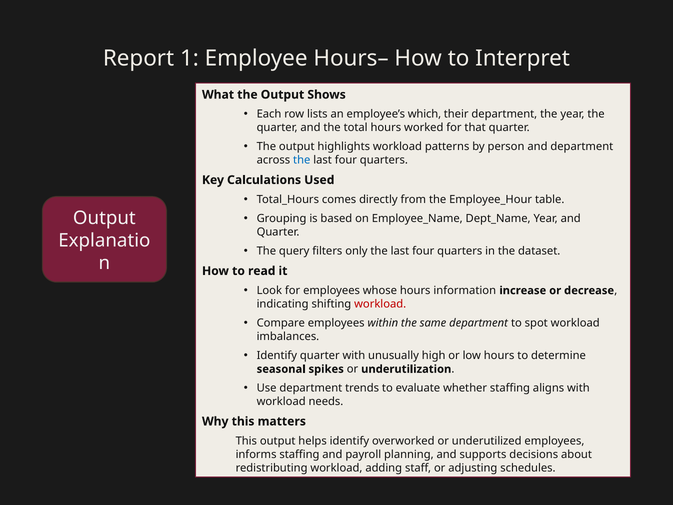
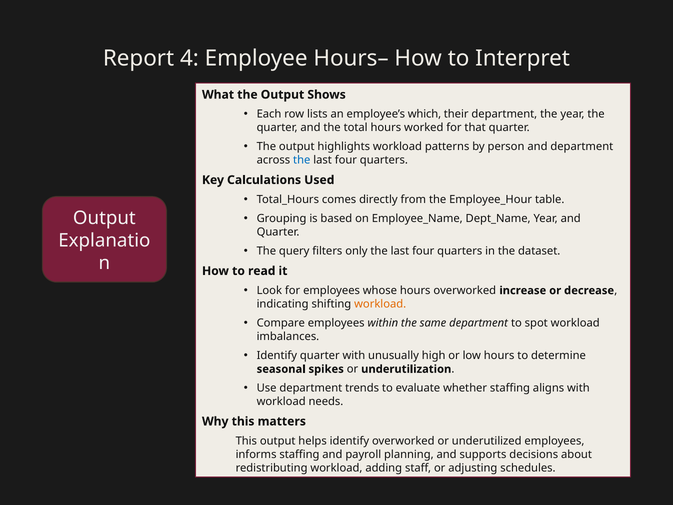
1: 1 -> 4
hours information: information -> overworked
workload at (380, 304) colour: red -> orange
